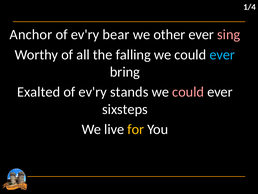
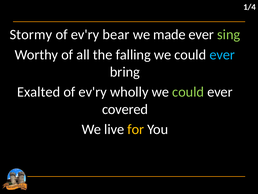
Anchor: Anchor -> Stormy
other: other -> made
sing colour: pink -> light green
stands: stands -> wholly
could at (188, 92) colour: pink -> light green
sixsteps: sixsteps -> covered
